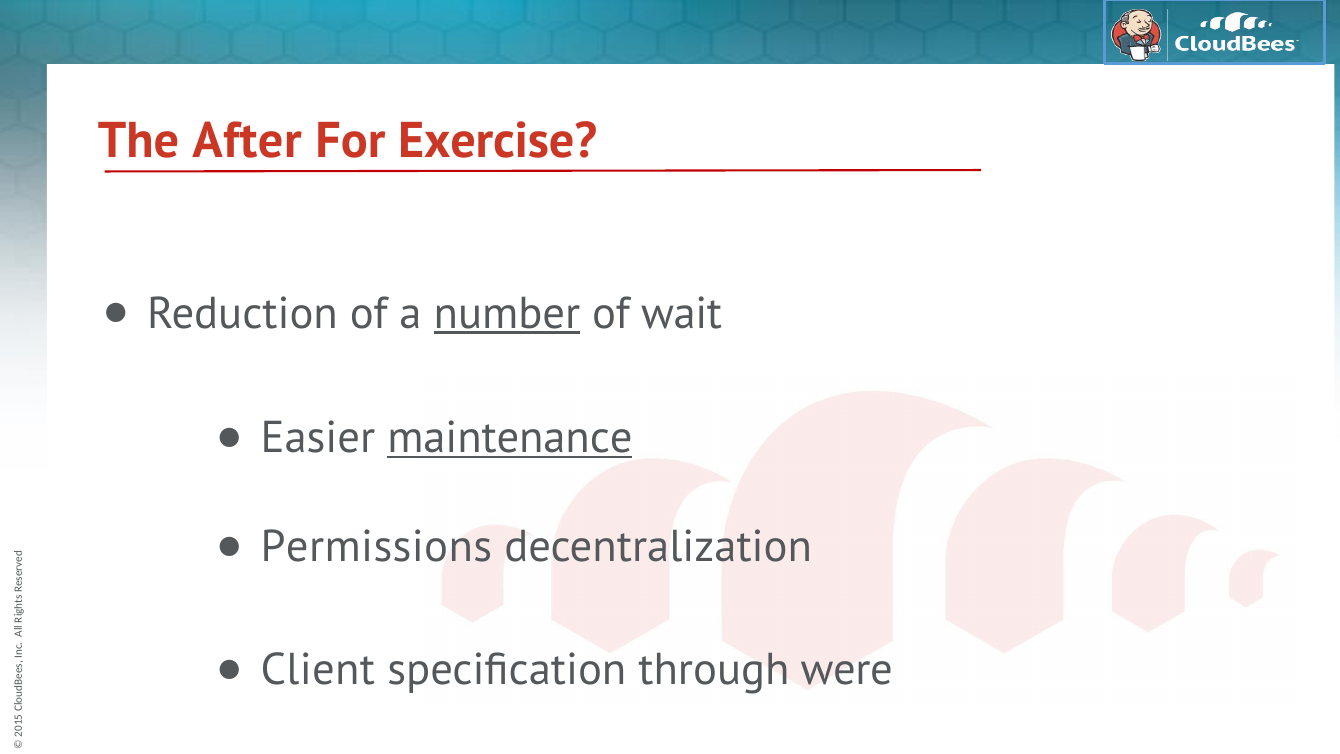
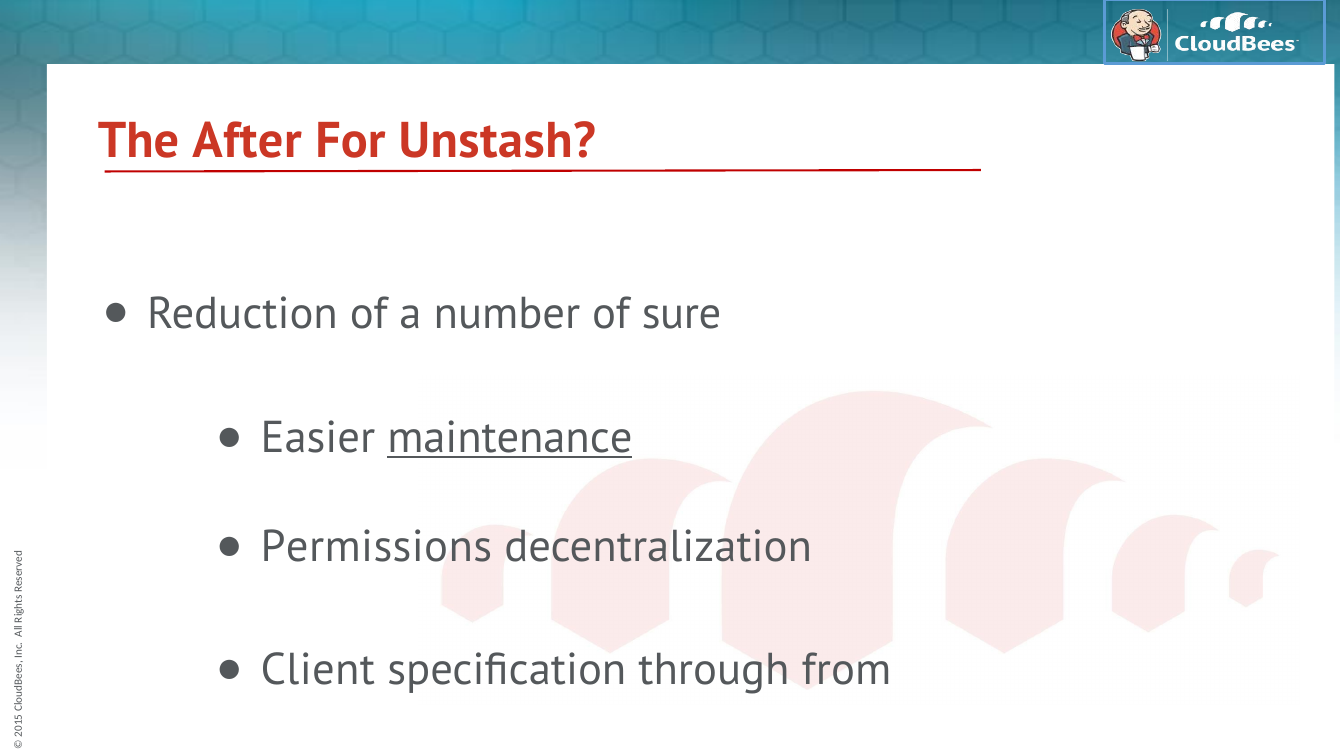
Exercise: Exercise -> Unstash
number underline: present -> none
wait: wait -> sure
were: were -> from
